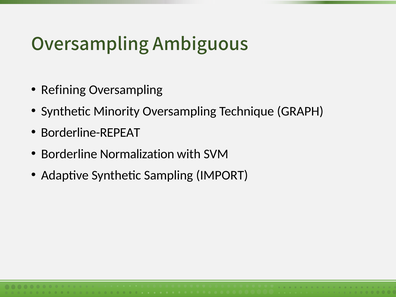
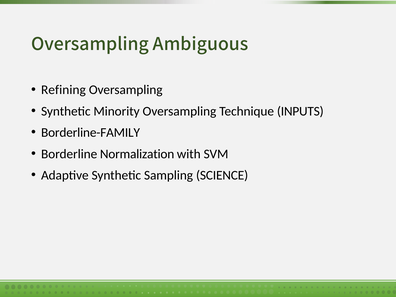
GRAPH: GRAPH -> INPUTS
Borderline-REPEAT: Borderline-REPEAT -> Borderline-FAMILY
IMPORT: IMPORT -> SCIENCE
